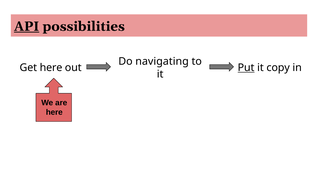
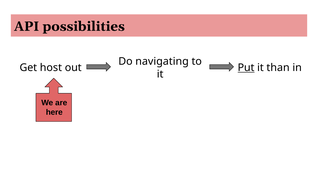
API underline: present -> none
Get here: here -> host
copy: copy -> than
